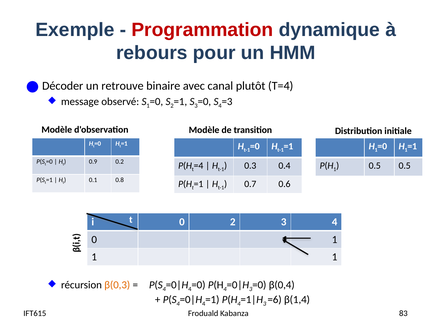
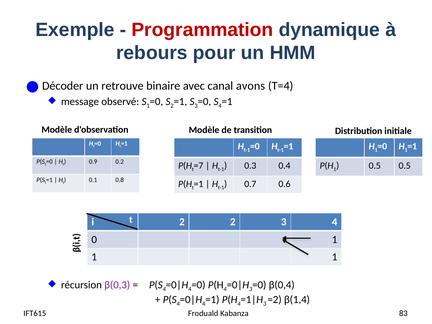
plutôt: plutôt -> avons
=3 at (227, 102): =3 -> =1
=4: =4 -> =7
0 at (182, 222): 0 -> 2
β(0,3 colour: orange -> purple
=6: =6 -> =2
